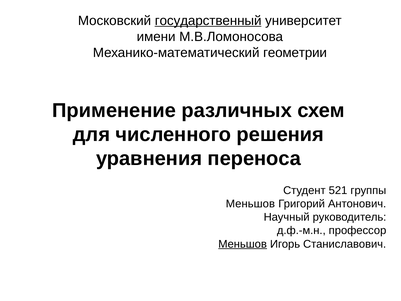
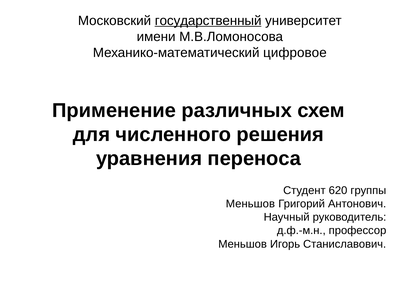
геометрии: геометрии -> цифровое
521: 521 -> 620
Меньшов at (243, 244) underline: present -> none
